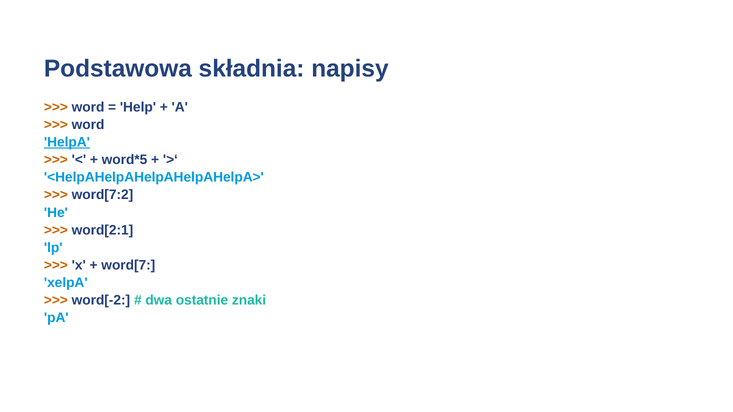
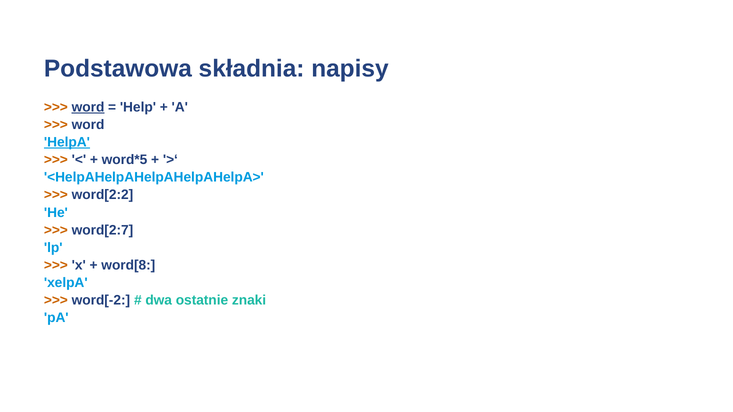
word at (88, 107) underline: none -> present
word[7:2: word[7:2 -> word[2:2
word[2:1: word[2:1 -> word[2:7
word[7: word[7 -> word[8
